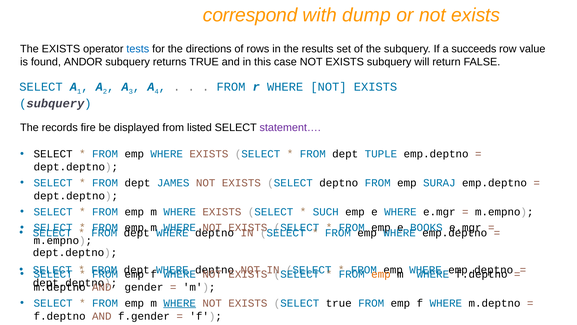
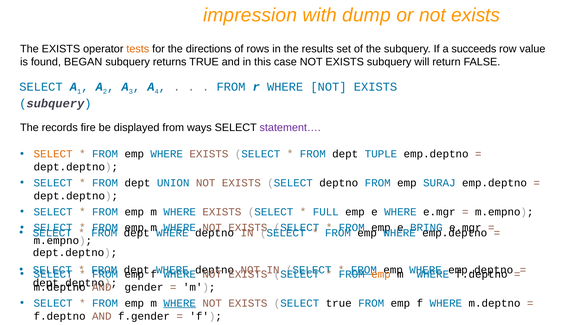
correspond: correspond -> impression
tests colour: blue -> orange
ANDOR: ANDOR -> BEGAN
listed: listed -> ways
SELECT at (53, 154) colour: black -> orange
JAMES: JAMES -> UNION
SUCH: SUCH -> FULL
BOOKS: BOOKS -> BRING
FROM at (364, 269) underline: none -> present
